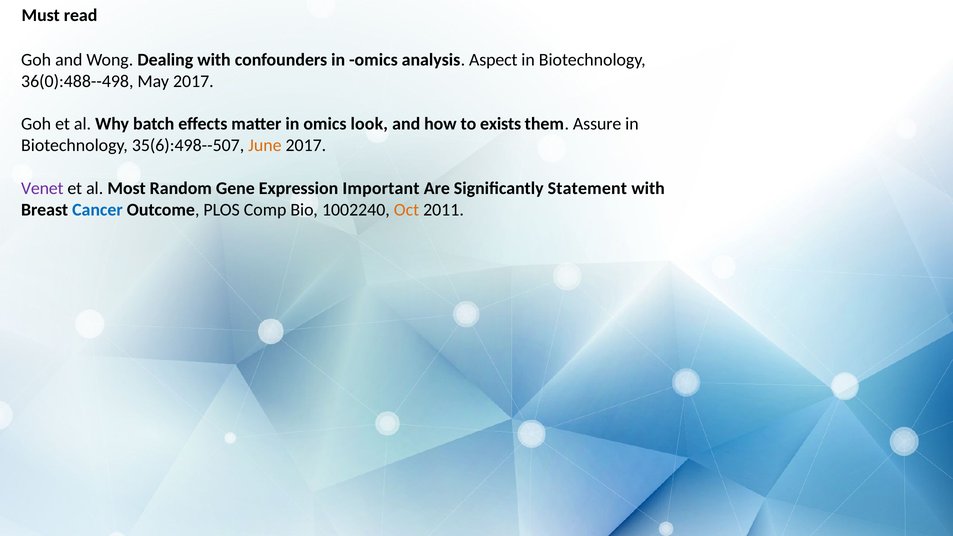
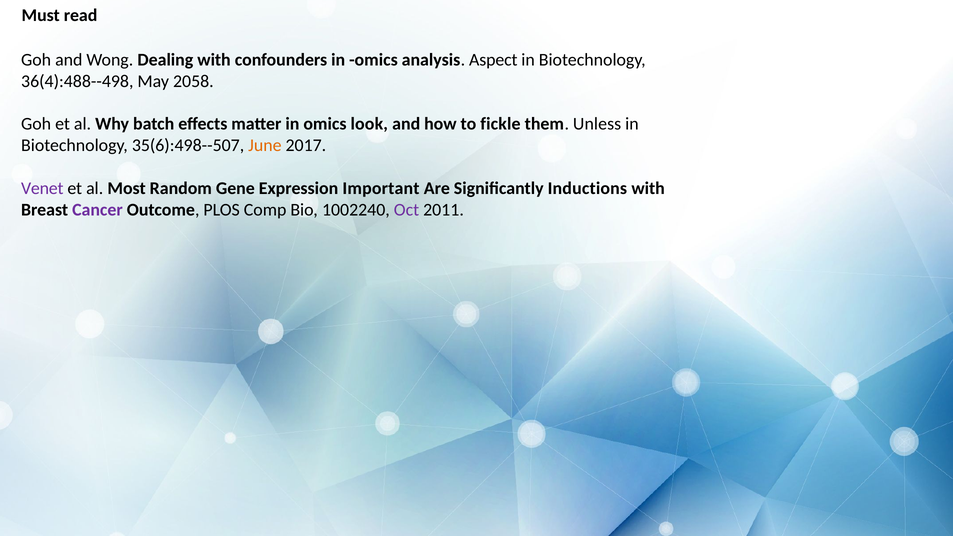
36(0):488--498: 36(0):488--498 -> 36(4):488--498
May 2017: 2017 -> 2058
exists: exists -> fickle
Assure: Assure -> Unless
Statement: Statement -> Inductions
Cancer colour: blue -> purple
Oct colour: orange -> purple
